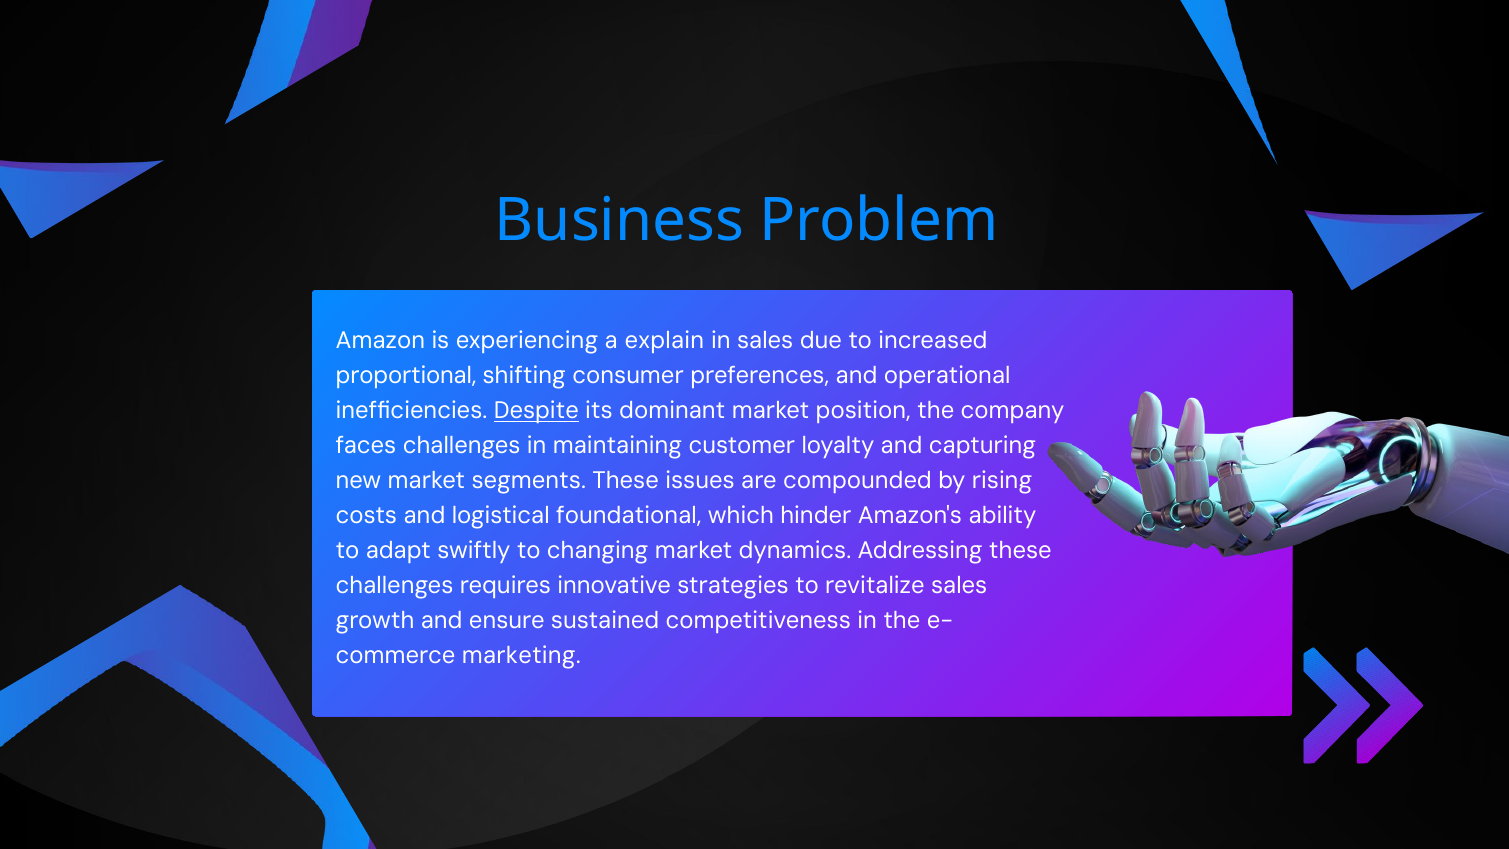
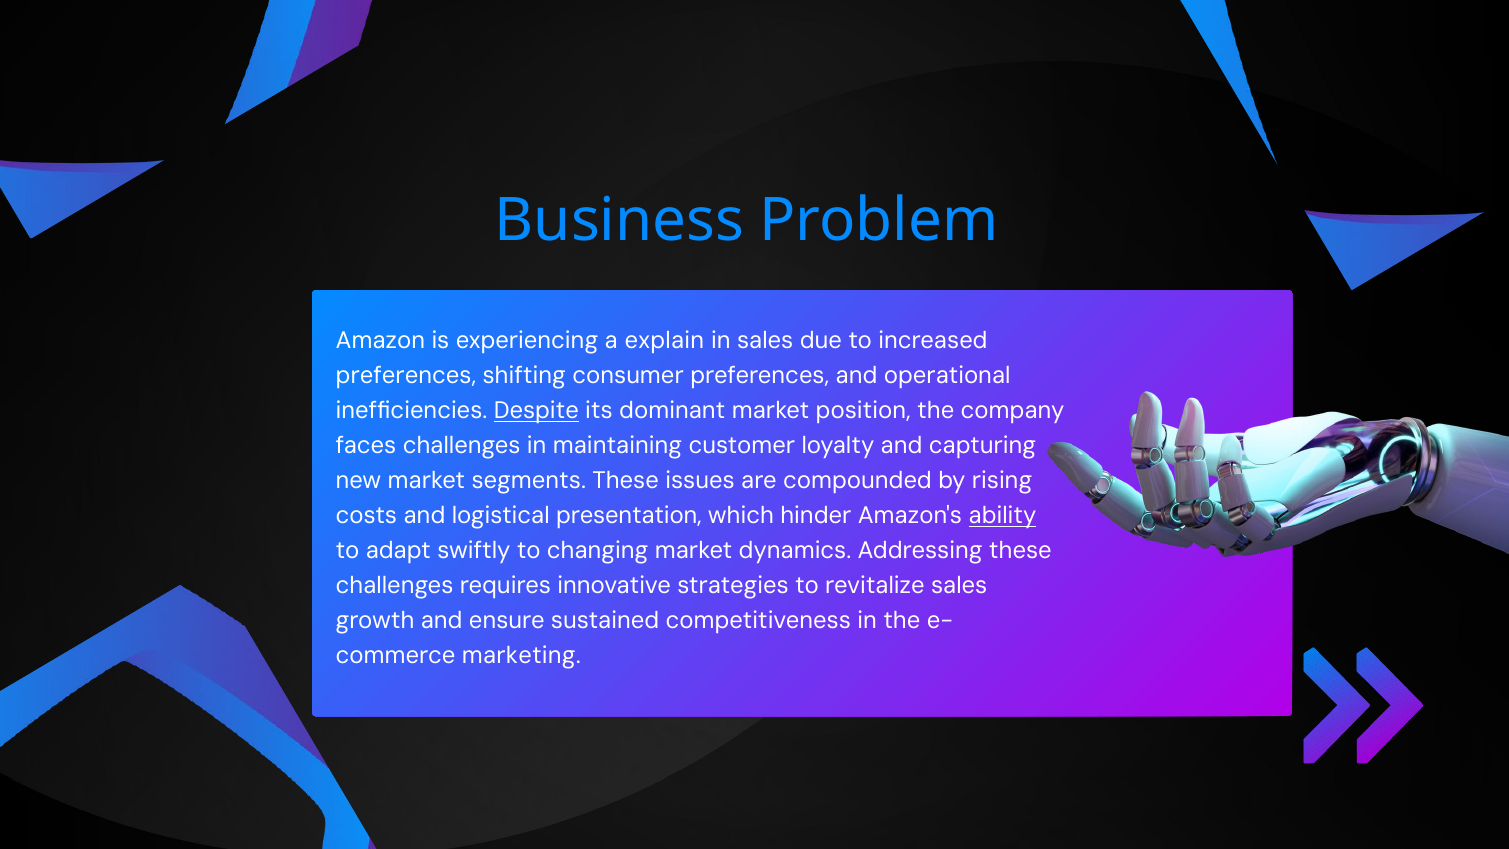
proportional at (406, 376): proportional -> preferences
foundational: foundational -> presentation
ability underline: none -> present
